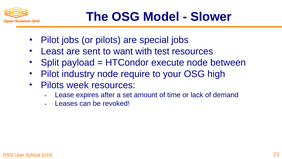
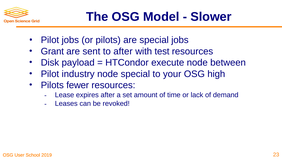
Least: Least -> Grant
to want: want -> after
Split: Split -> Disk
node require: require -> special
week: week -> fewer
